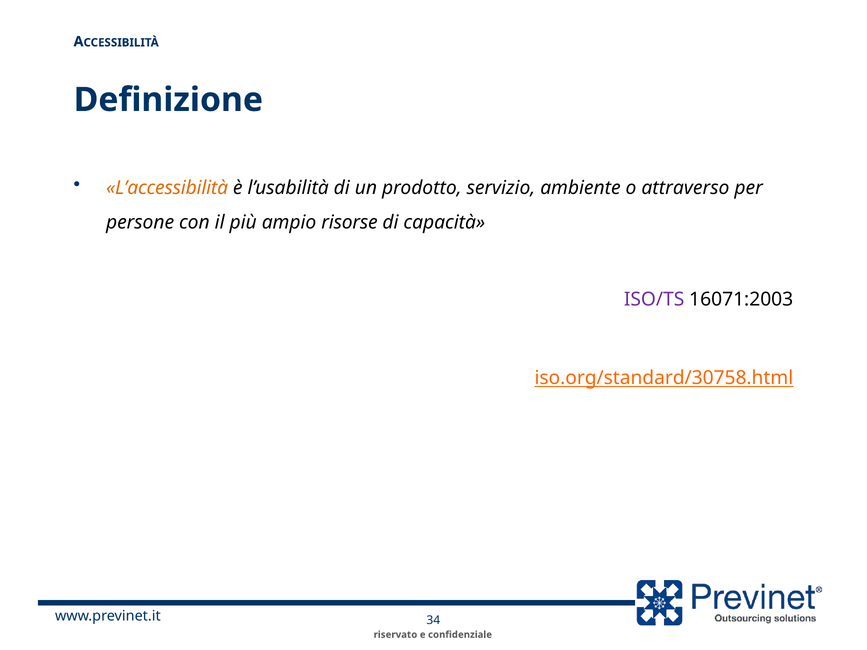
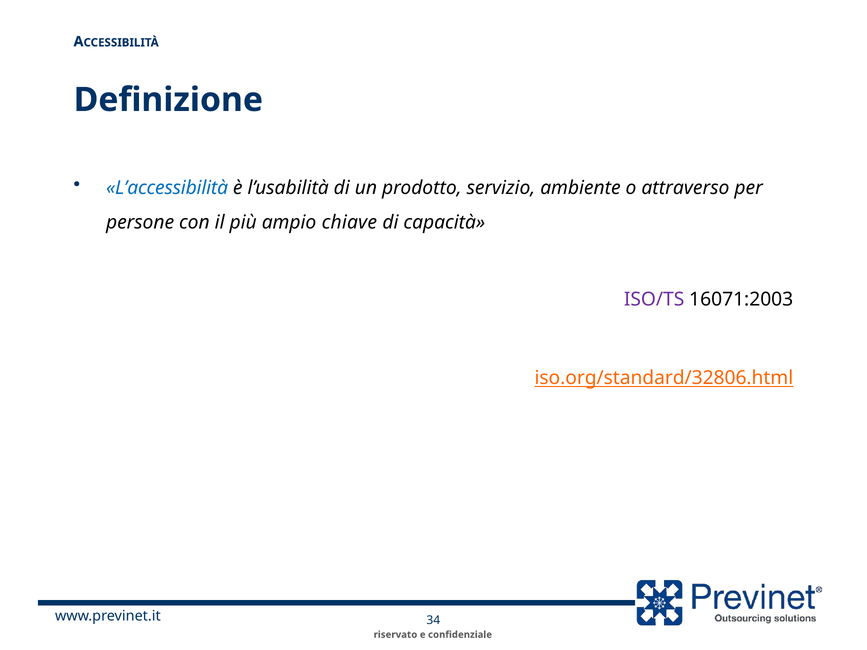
L’accessibilità colour: orange -> blue
risorse: risorse -> chiave
iso.org/standard/30758.html: iso.org/standard/30758.html -> iso.org/standard/32806.html
